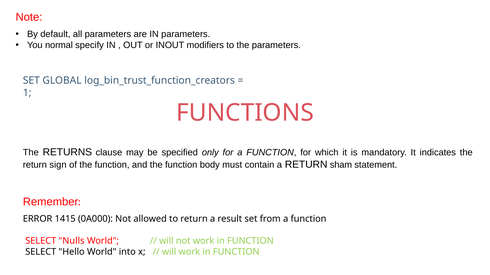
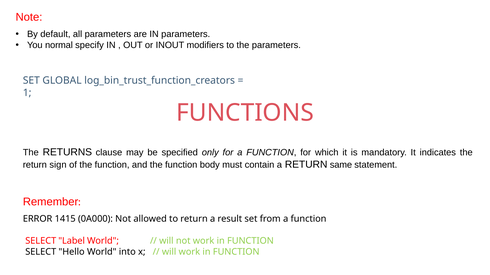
sham: sham -> same
Nulls: Nulls -> Label
